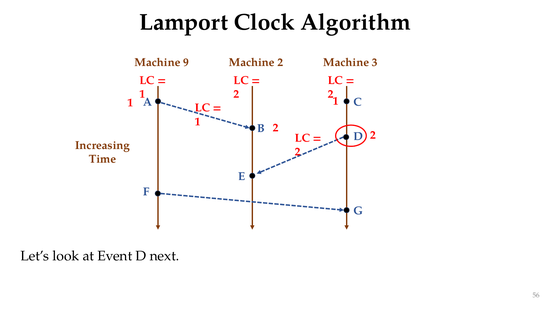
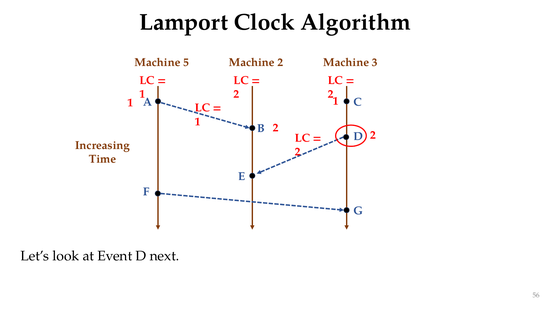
9: 9 -> 5
